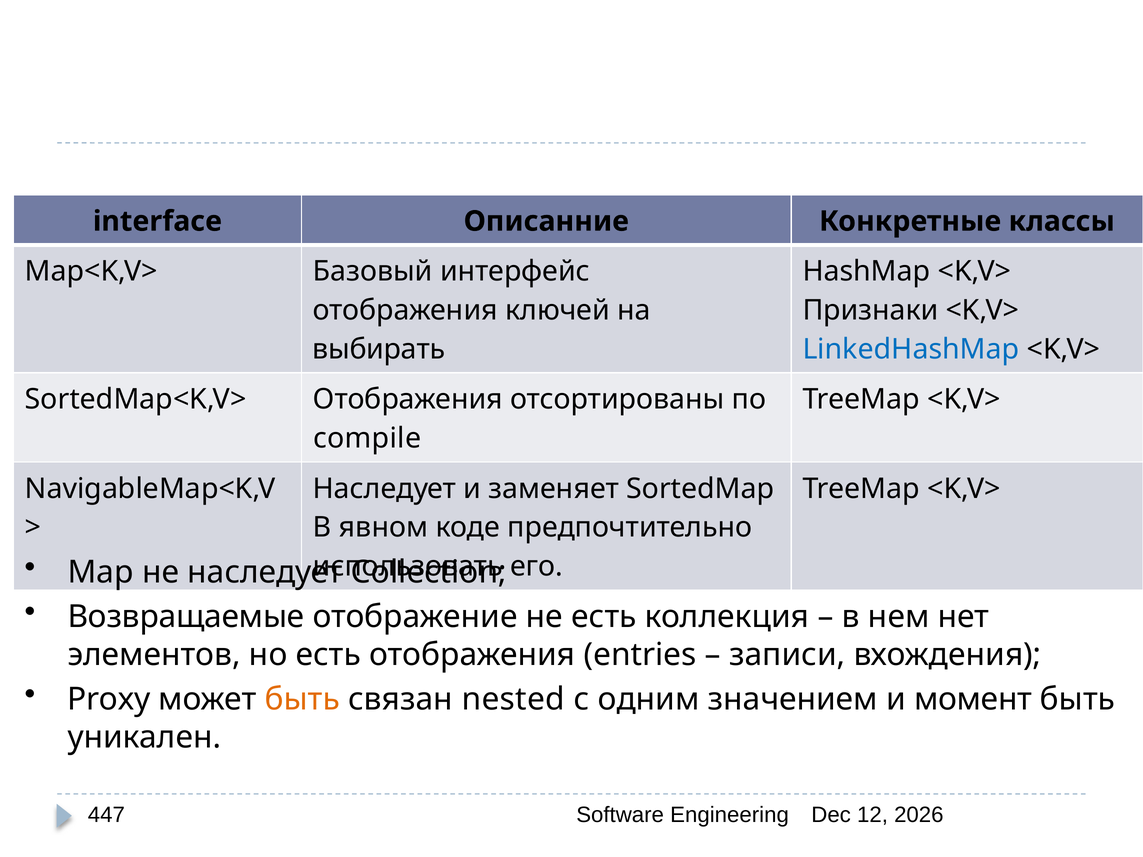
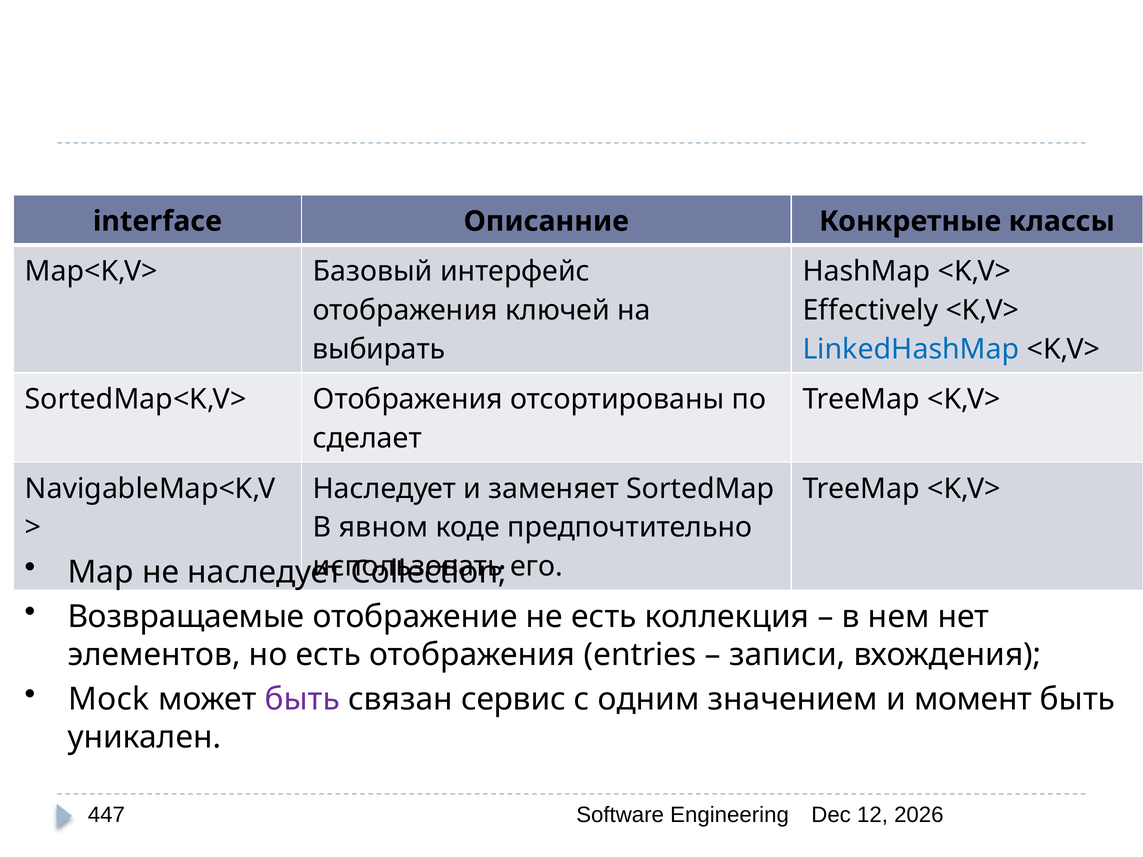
Признаки: Признаки -> Effectively
compile: compile -> сделает
Proxy: Proxy -> Mock
быть at (302, 700) colour: orange -> purple
nested: nested -> сервис
